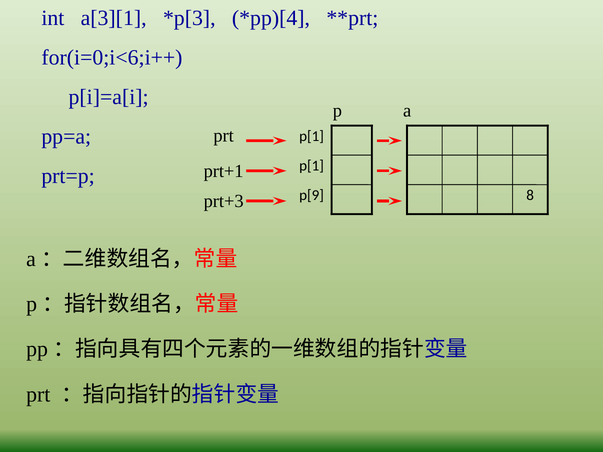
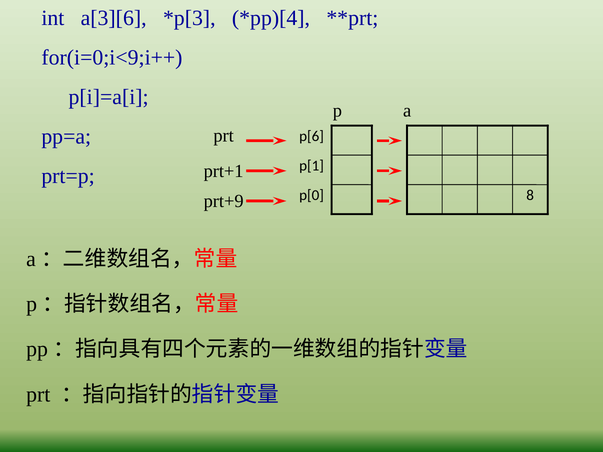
a[3][1: a[3][1 -> a[3][6
for(i=0;i<6;i++: for(i=0;i<6;i++ -> for(i=0;i<9;i++
p[1 at (312, 136): p[1 -> p[6
p[9: p[9 -> p[0
prt+3: prt+3 -> prt+9
